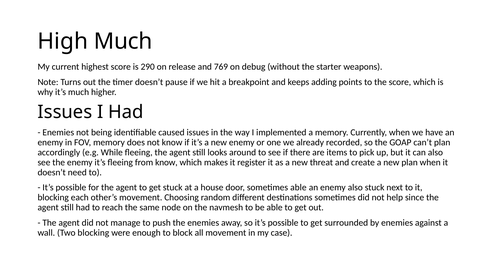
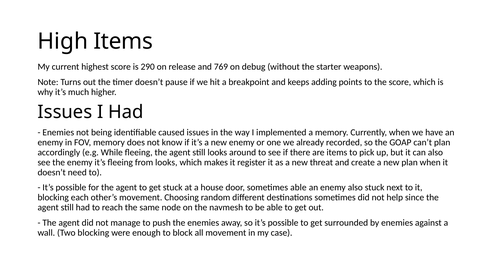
High Much: Much -> Items
from know: know -> looks
